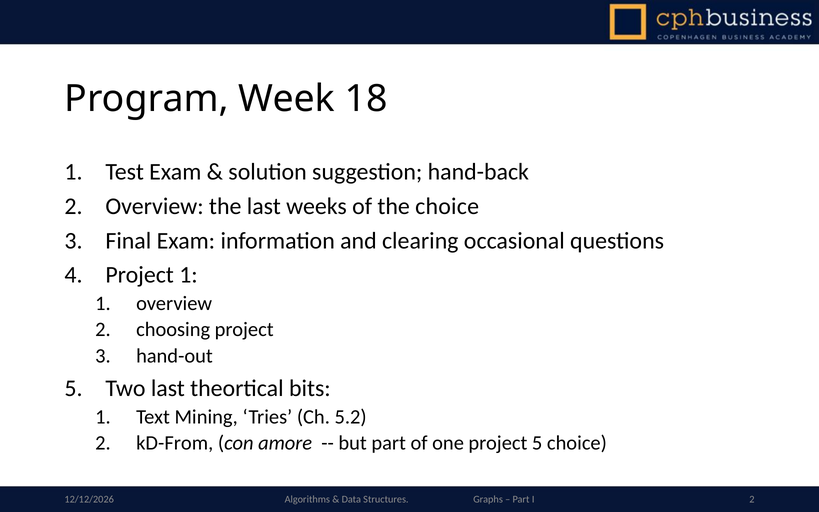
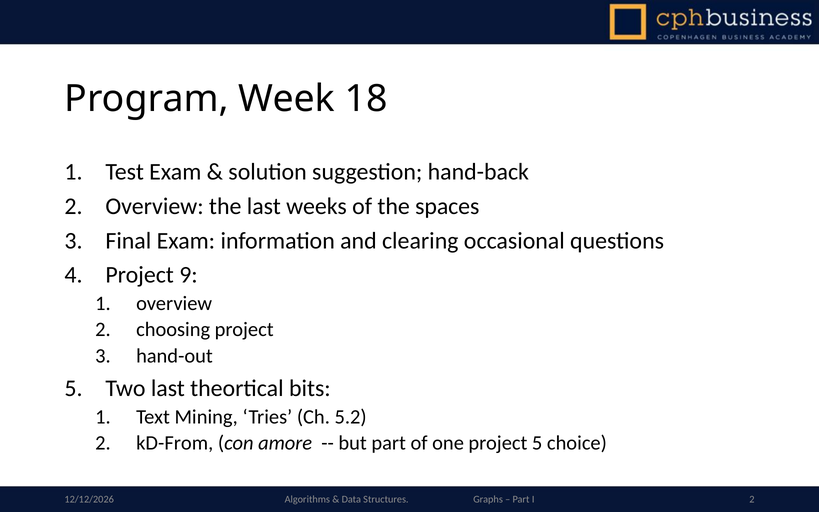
the choice: choice -> spaces
Project 1: 1 -> 9
